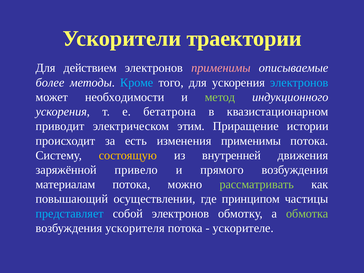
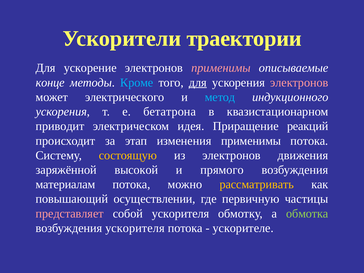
действием: действием -> ускорение
более: более -> конце
для at (198, 83) underline: none -> present
электронов at (299, 83) colour: light blue -> pink
необходимости: необходимости -> электрического
метод colour: light green -> light blue
этим: этим -> идея
истории: истории -> реакций
есть: есть -> этап
из внутренней: внутренней -> электронов
привело: привело -> высокой
рассматривать colour: light green -> yellow
принципом: принципом -> первичную
представляет colour: light blue -> pink
собой электронов: электронов -> ускорителя
